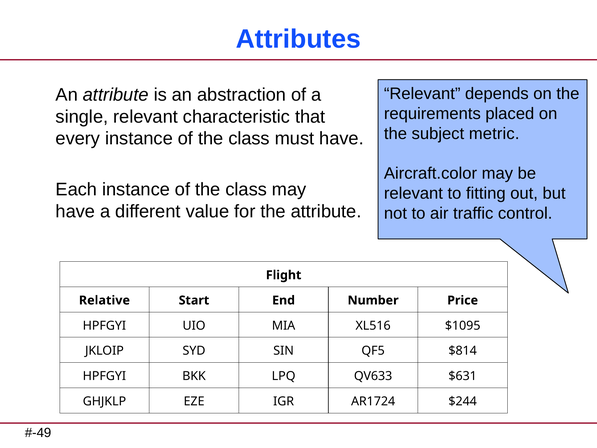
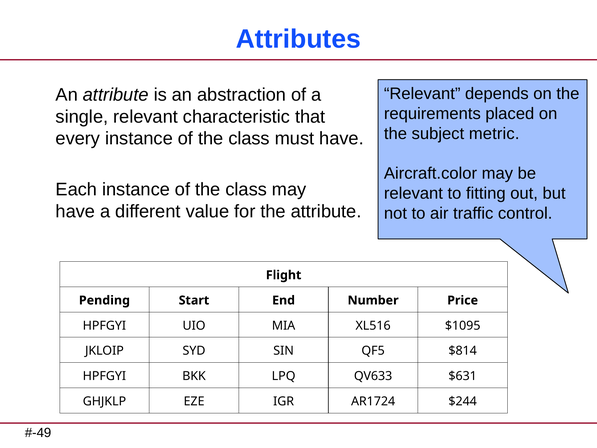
Relative: Relative -> Pending
